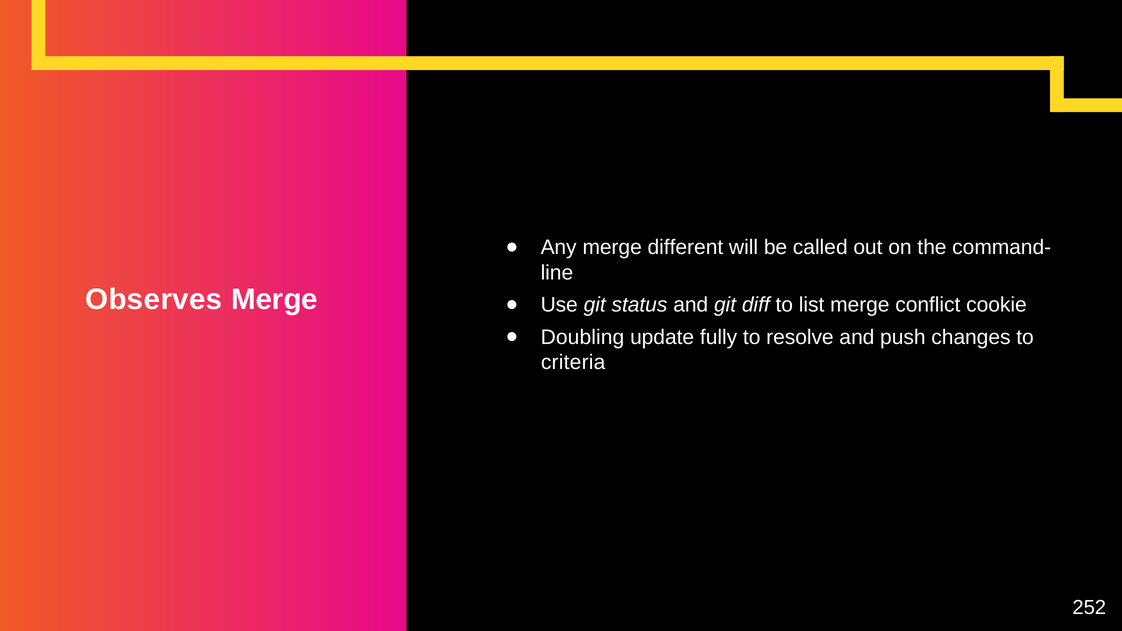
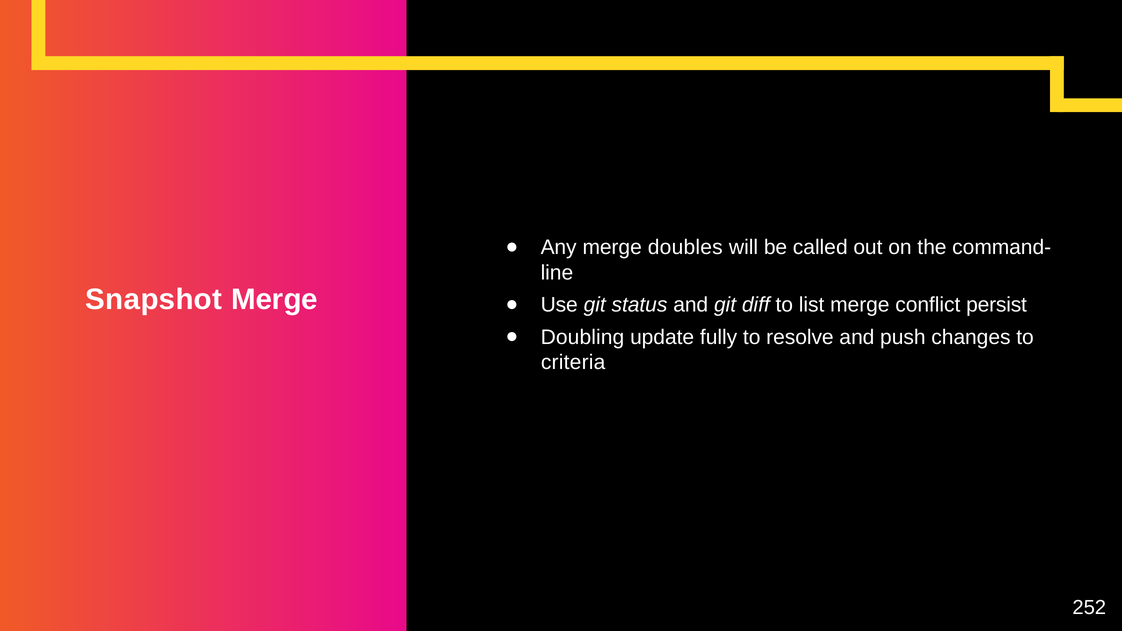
different: different -> doubles
Observes: Observes -> Snapshot
cookie: cookie -> persist
